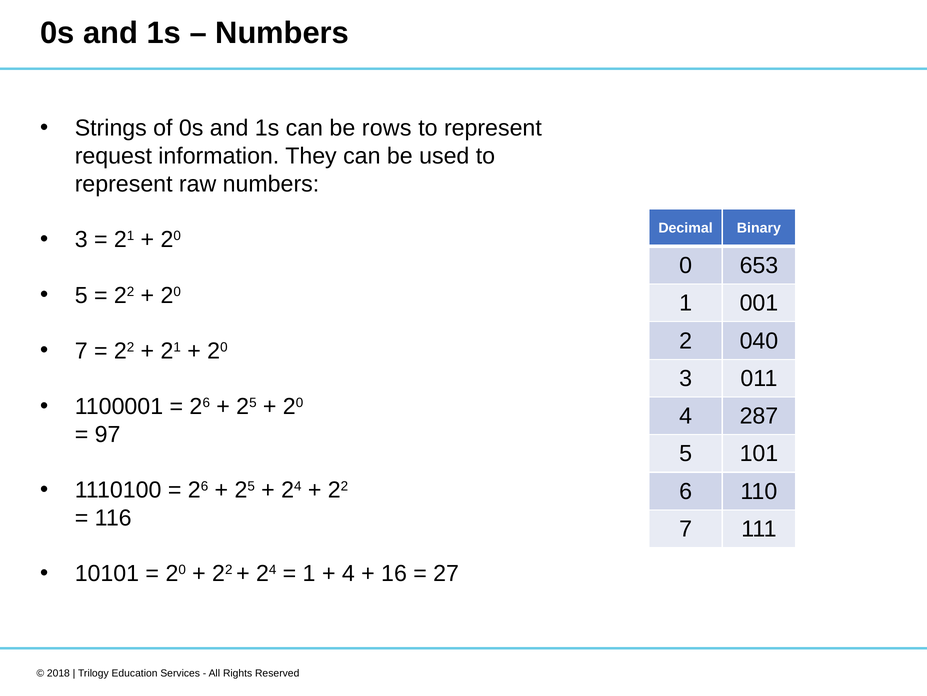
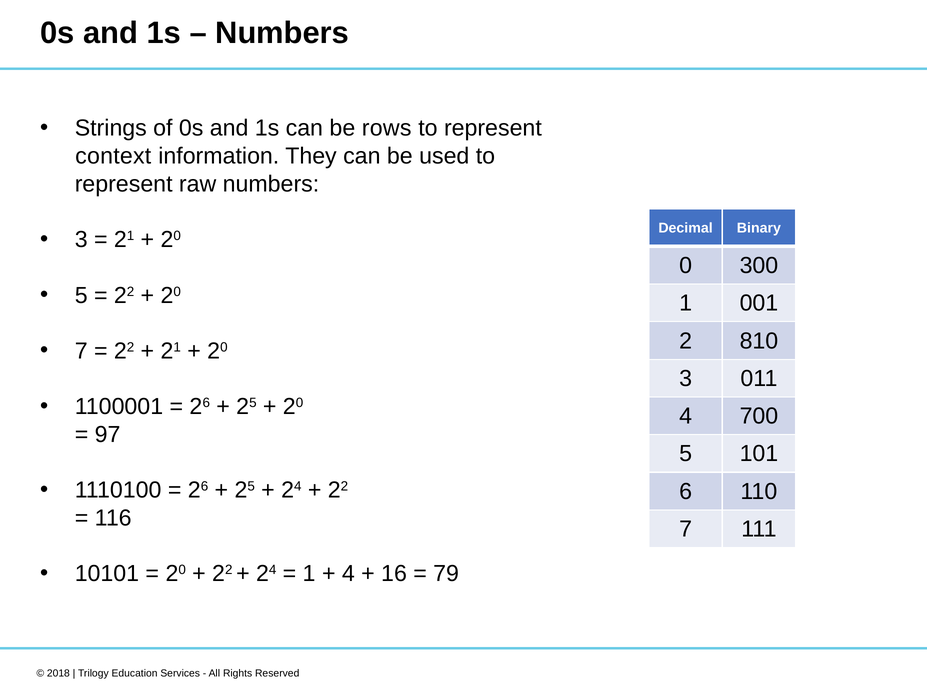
request: request -> context
653: 653 -> 300
040: 040 -> 810
287: 287 -> 700
27: 27 -> 79
